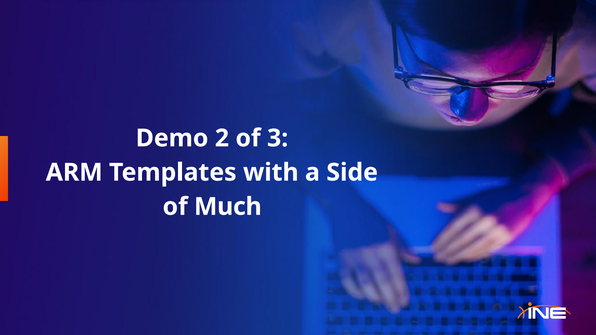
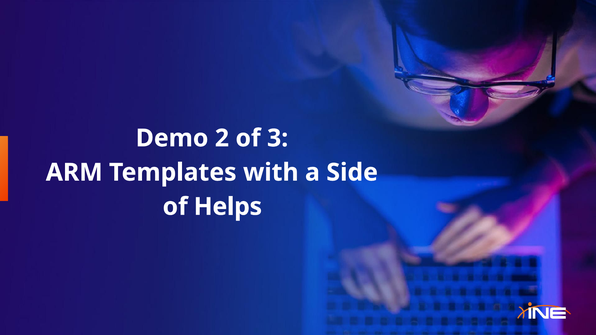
Much: Much -> Helps
